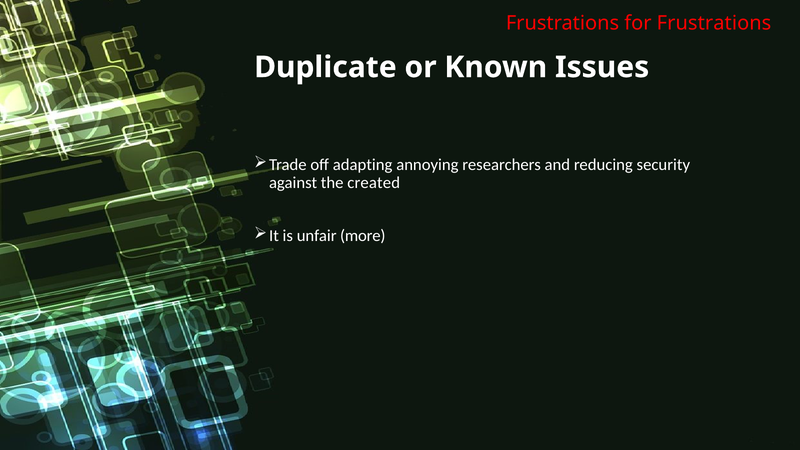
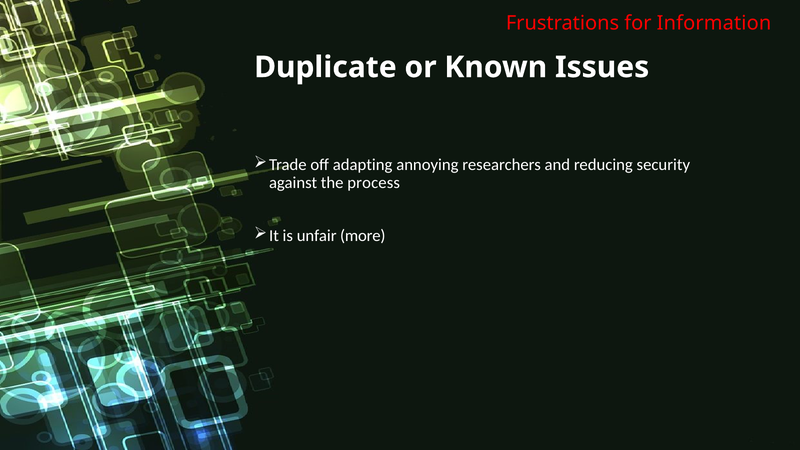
for Frustrations: Frustrations -> Information
created: created -> process
